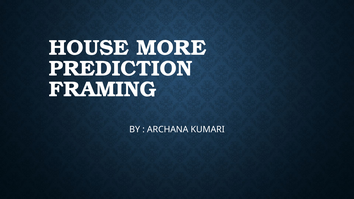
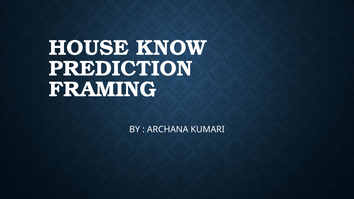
MORE: MORE -> KNOW
